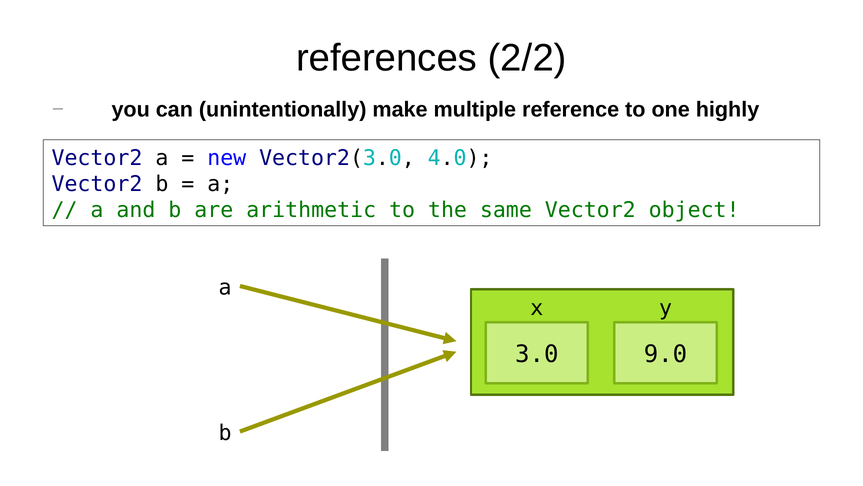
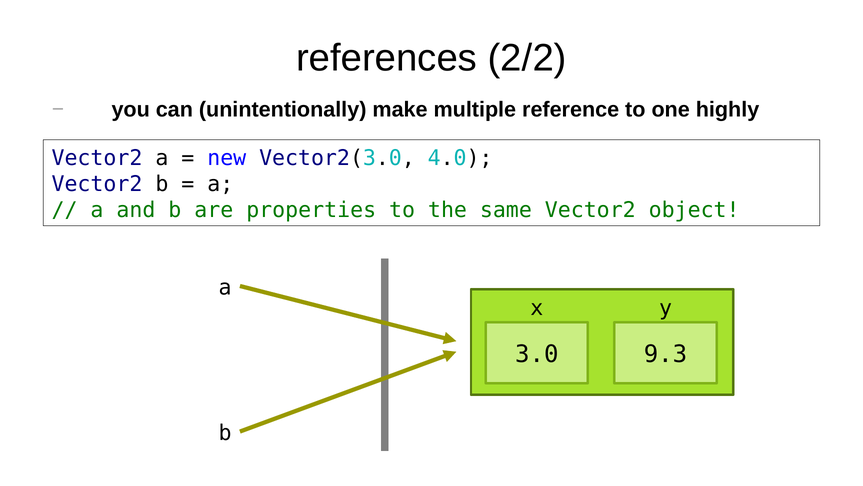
arithmetic: arithmetic -> properties
9.0: 9.0 -> 9.3
